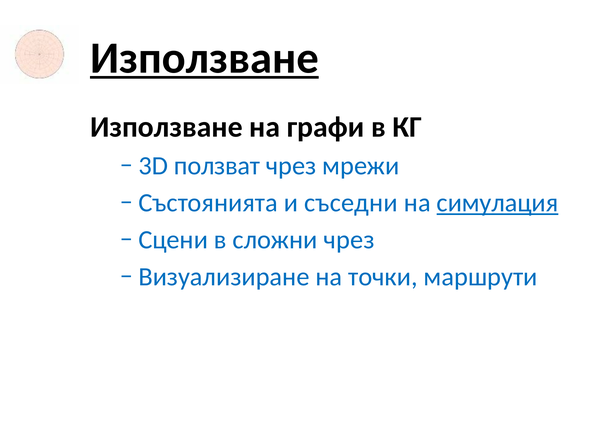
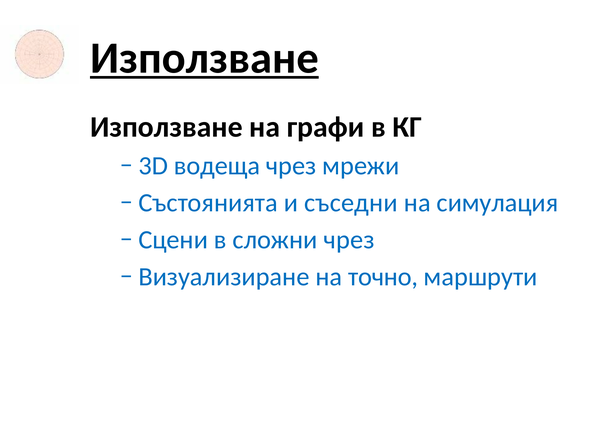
ползват: ползват -> водеща
симулация underline: present -> none
точки: точки -> точно
